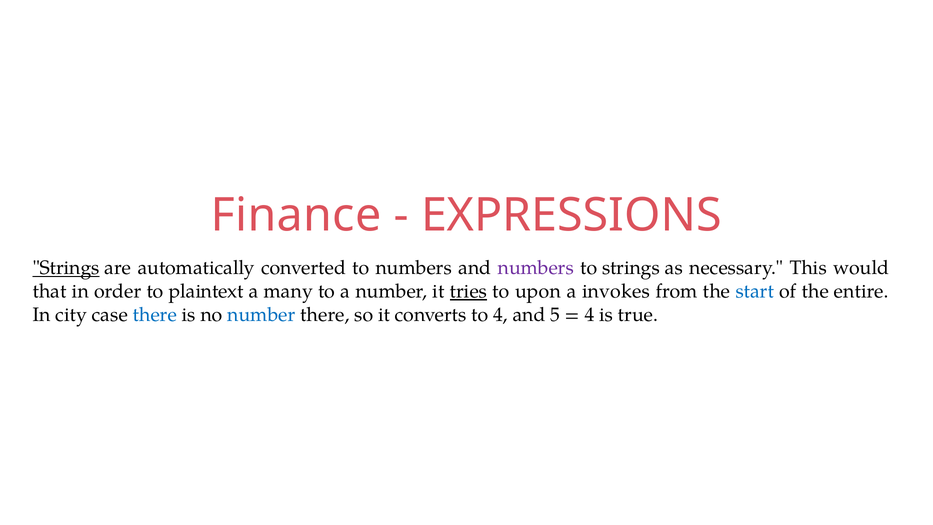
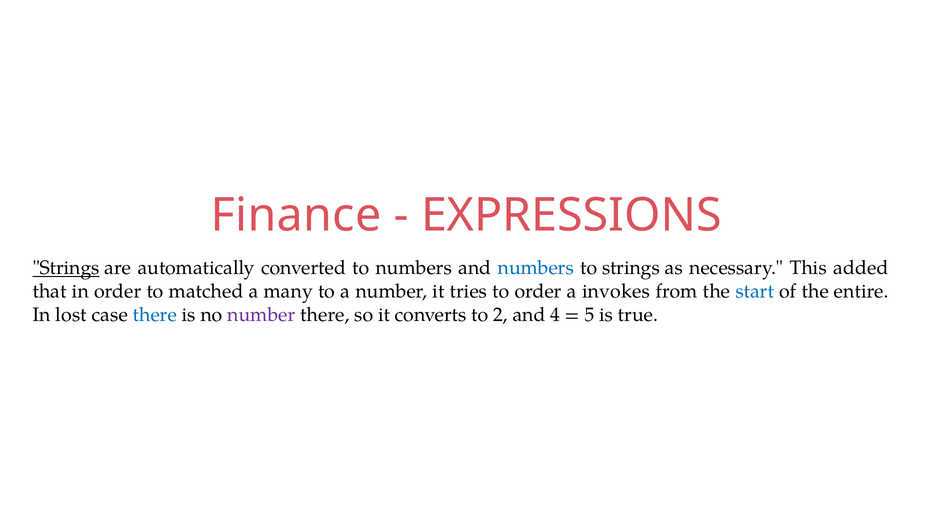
numbers at (536, 268) colour: purple -> blue
would: would -> added
plaintext: plaintext -> matched
tries underline: present -> none
to upon: upon -> order
city: city -> lost
number at (261, 315) colour: blue -> purple
to 4: 4 -> 2
5: 5 -> 4
4 at (589, 315): 4 -> 5
